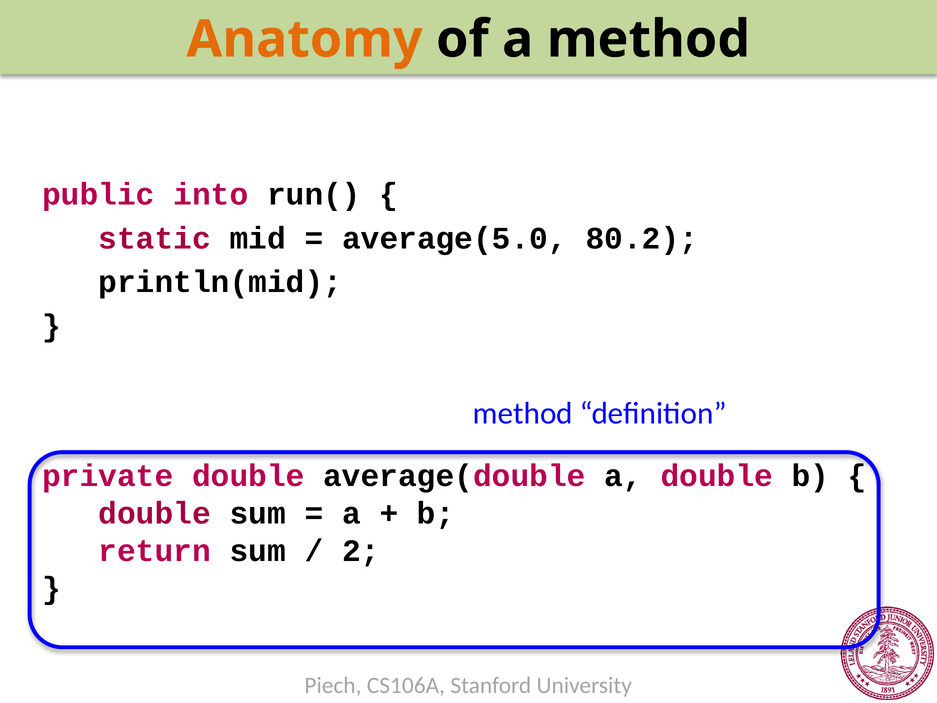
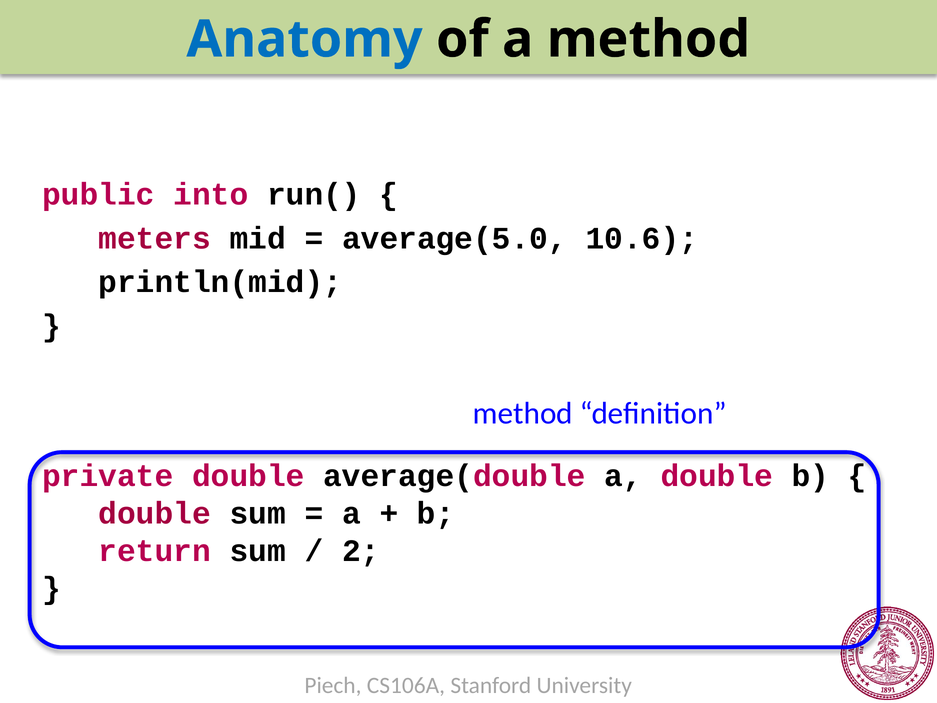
Anatomy colour: orange -> blue
static: static -> meters
80.2: 80.2 -> 10.6
